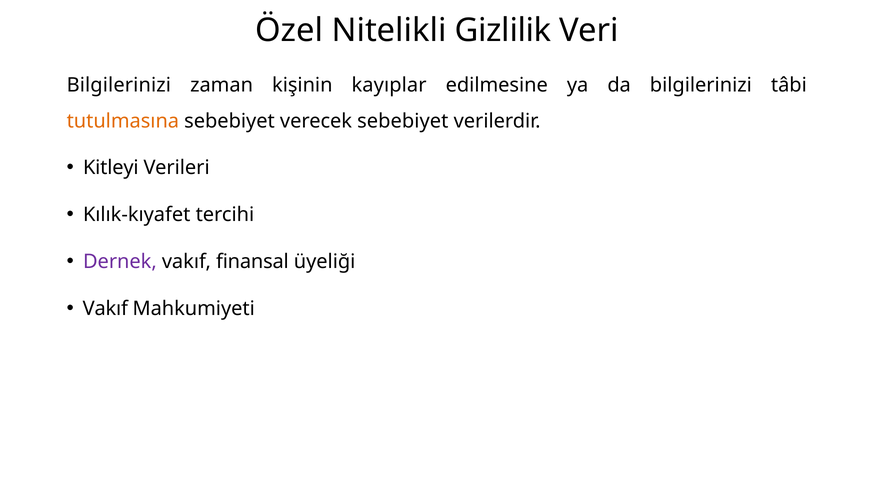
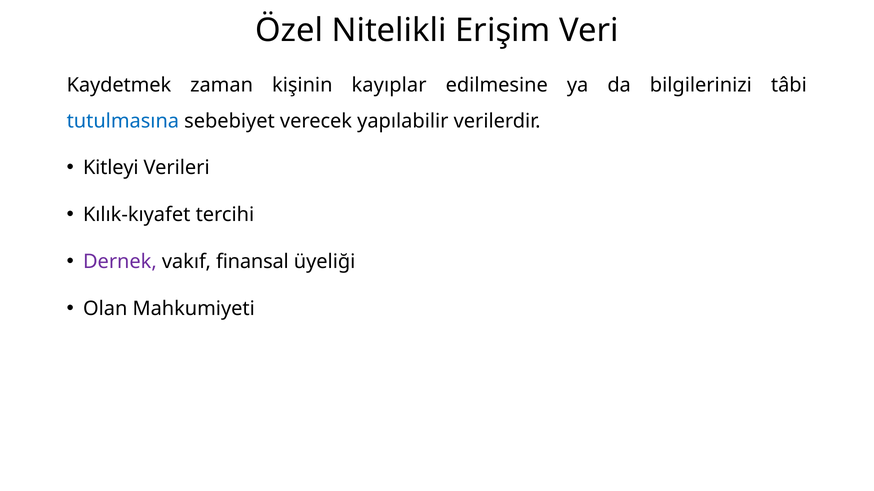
Gizlilik: Gizlilik -> Erişim
Bilgilerinizi at (119, 85): Bilgilerinizi -> Kaydetmek
tutulmasına colour: orange -> blue
verecek sebebiyet: sebebiyet -> yapılabilir
Vakıf at (105, 309): Vakıf -> Olan
